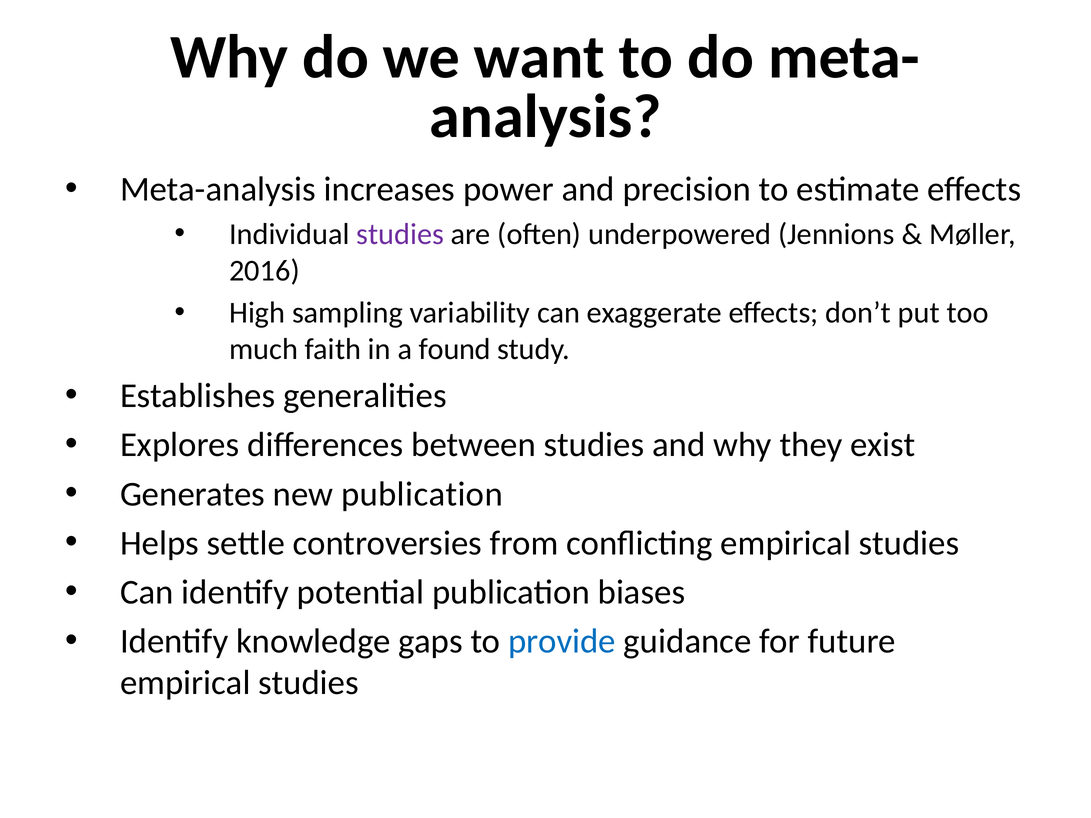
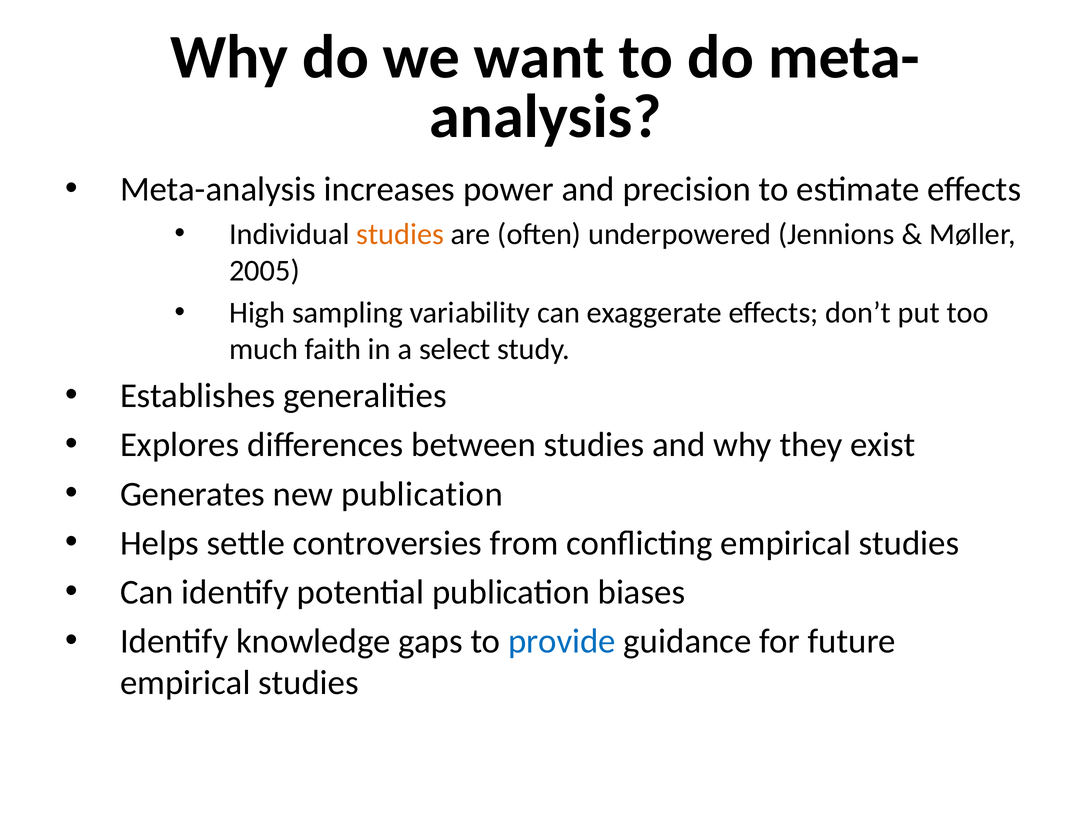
studies at (400, 234) colour: purple -> orange
2016: 2016 -> 2005
found: found -> select
